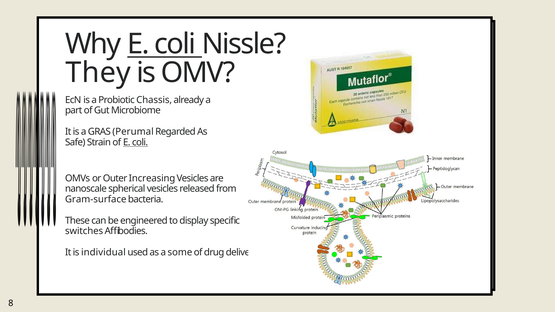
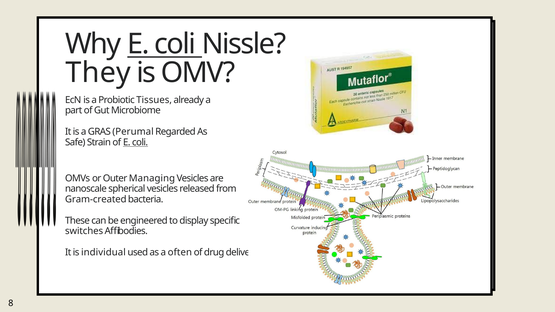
Chassis: Chassis -> Tissues
Increasing: Increasing -> Managing
Gram-surface: Gram-surface -> Gram-created
some: some -> often
